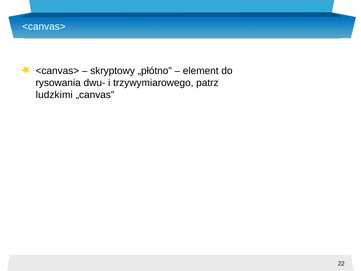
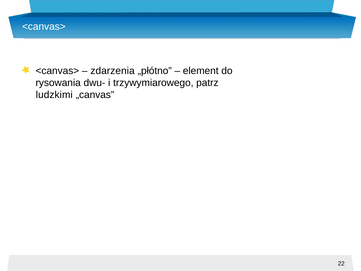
skryptowy: skryptowy -> zdarzenia
